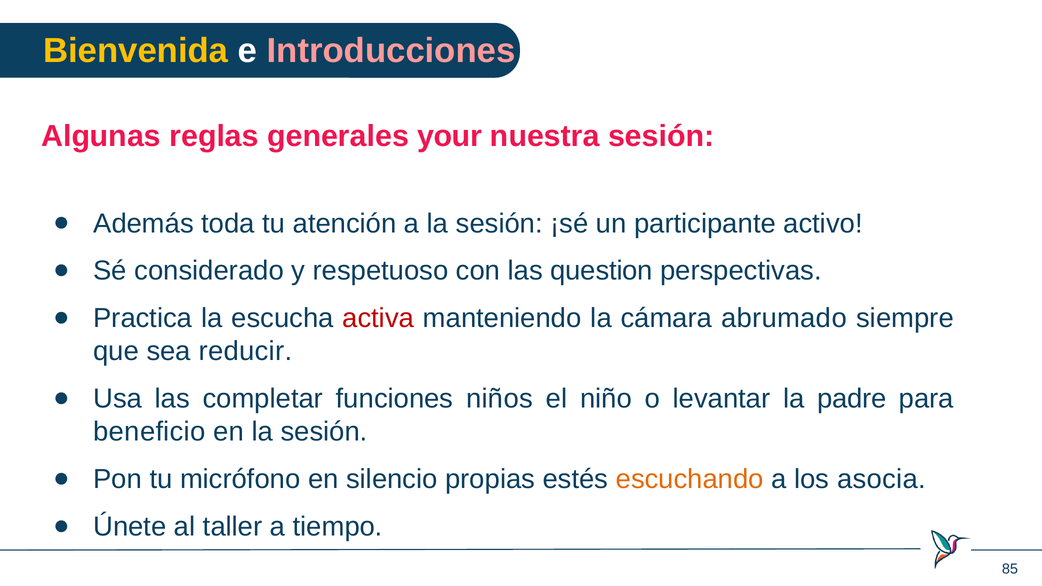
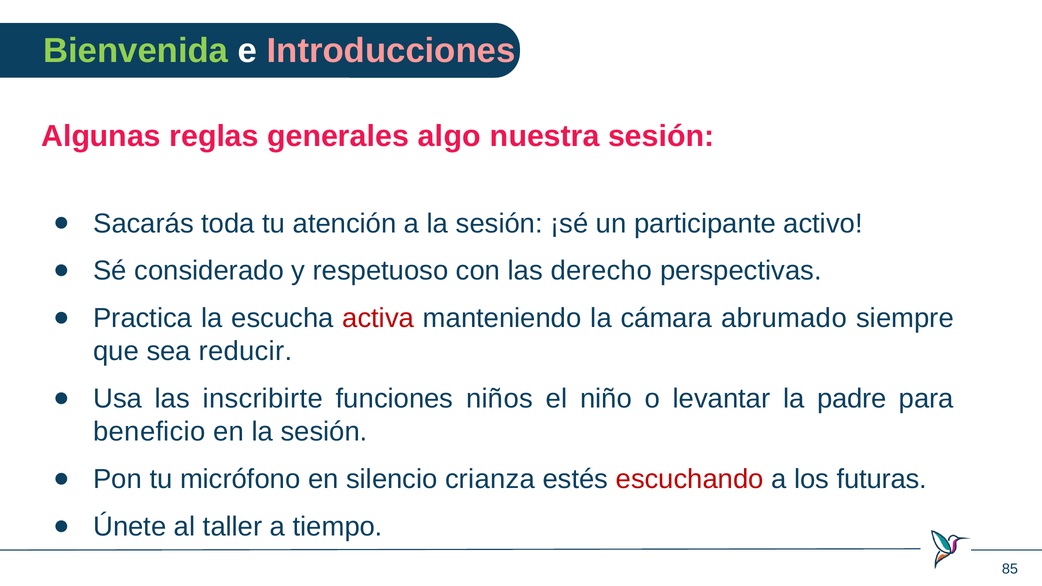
Bienvenida colour: yellow -> light green
your: your -> algo
Además: Además -> Sacarás
question: question -> derecho
completar: completar -> inscribirte
propias: propias -> crianza
escuchando colour: orange -> red
asocia: asocia -> futuras
